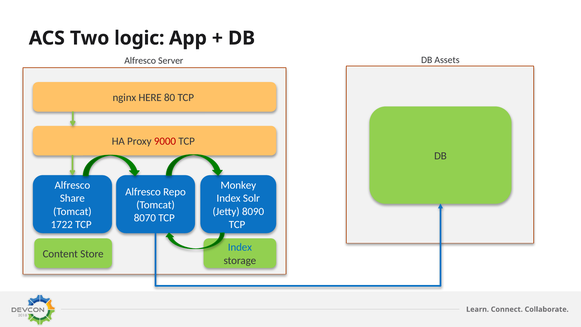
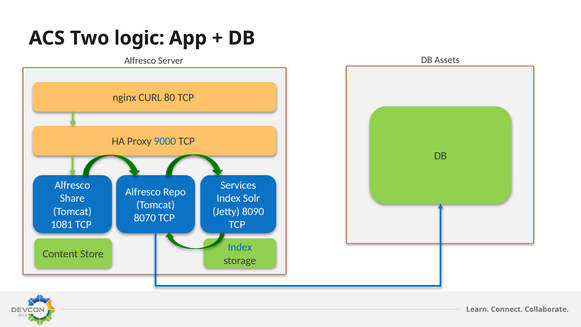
HERE: HERE -> CURL
9000 colour: red -> blue
Monkey: Monkey -> Services
1722: 1722 -> 1081
